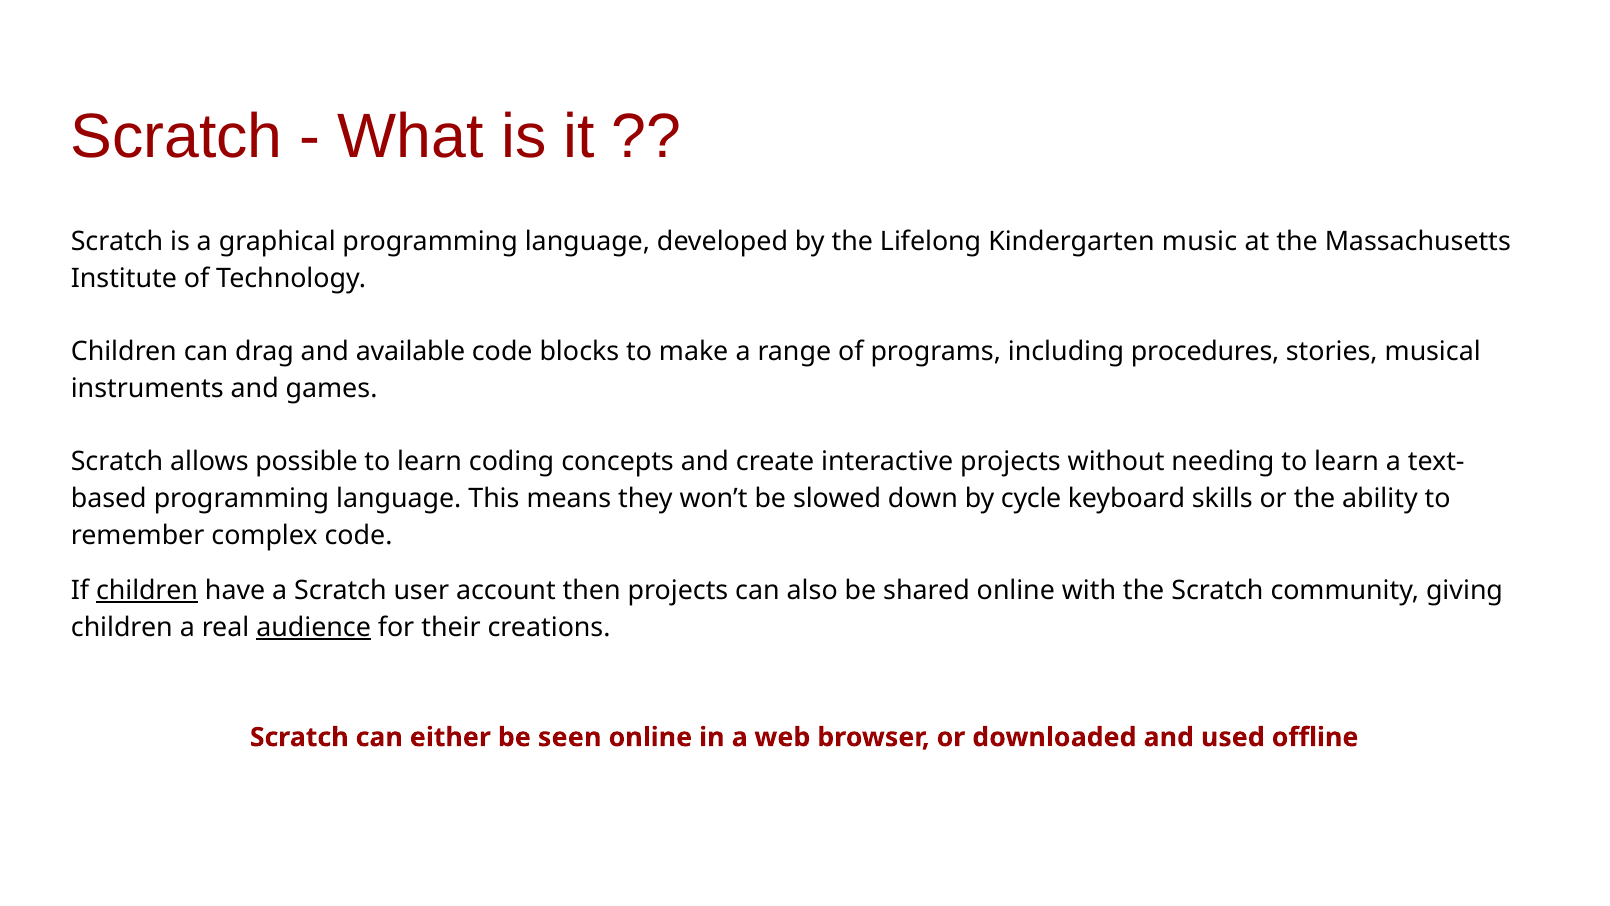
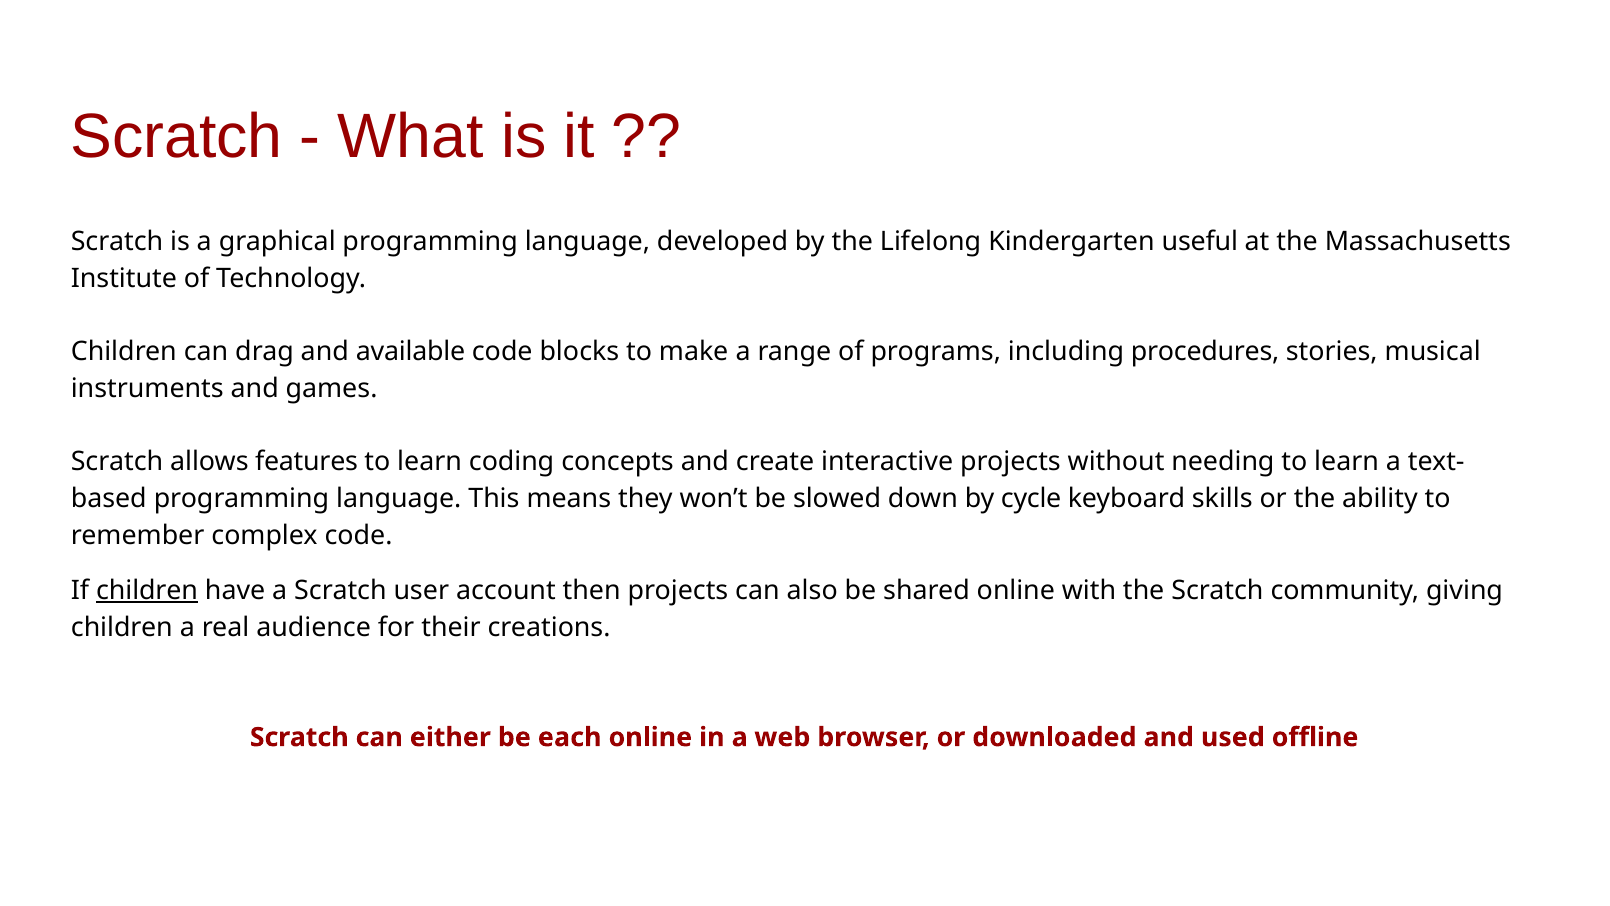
music: music -> useful
possible: possible -> features
audience underline: present -> none
seen: seen -> each
